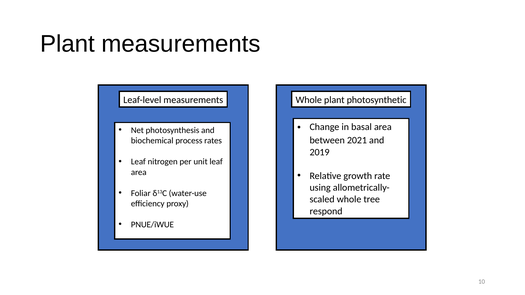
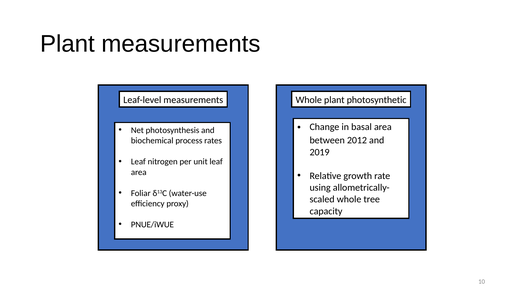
2021: 2021 -> 2012
respond: respond -> capacity
